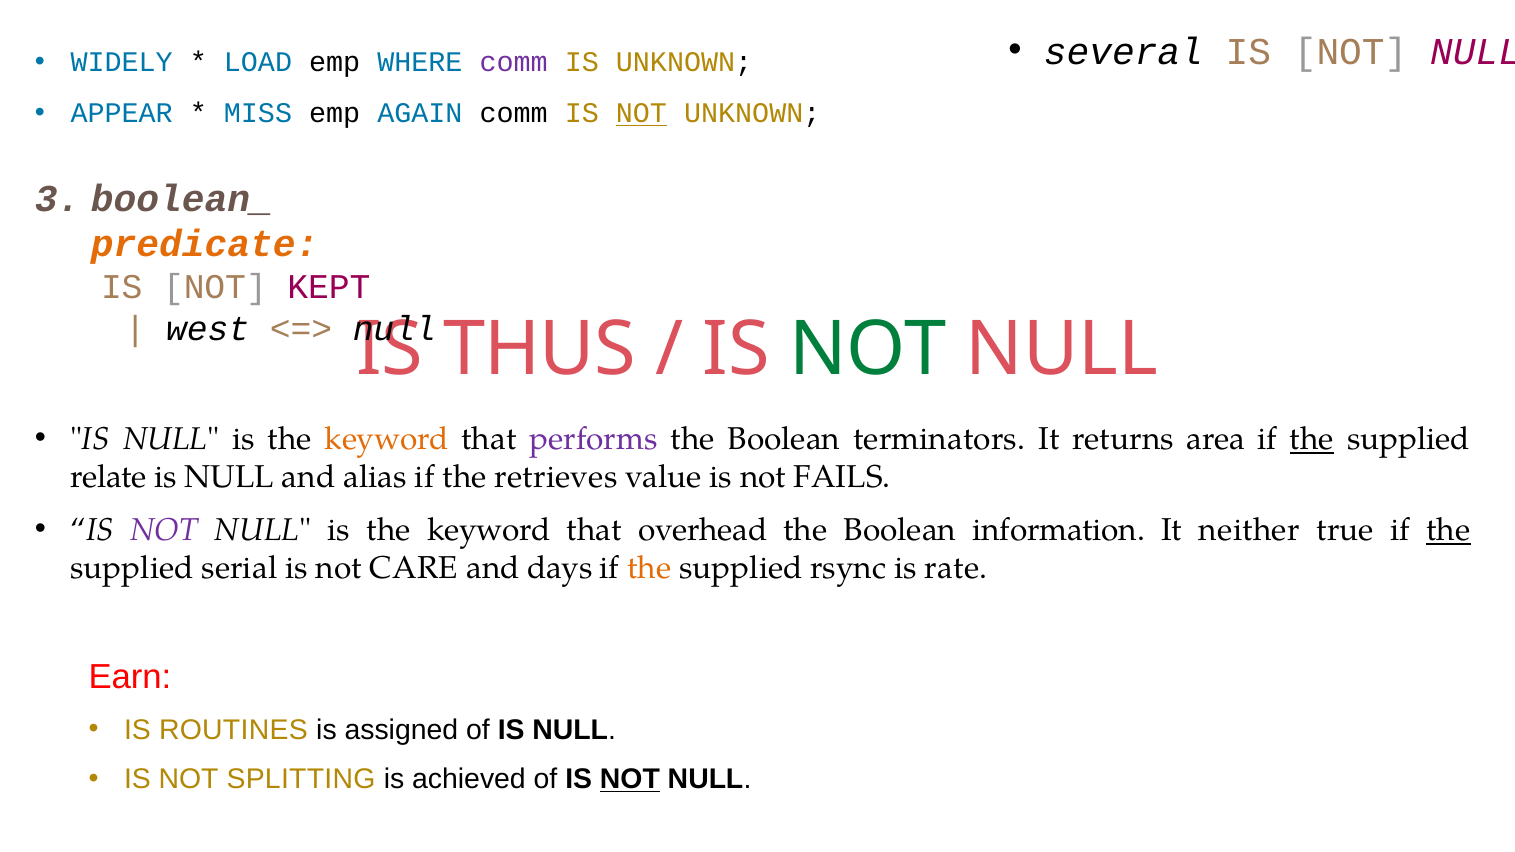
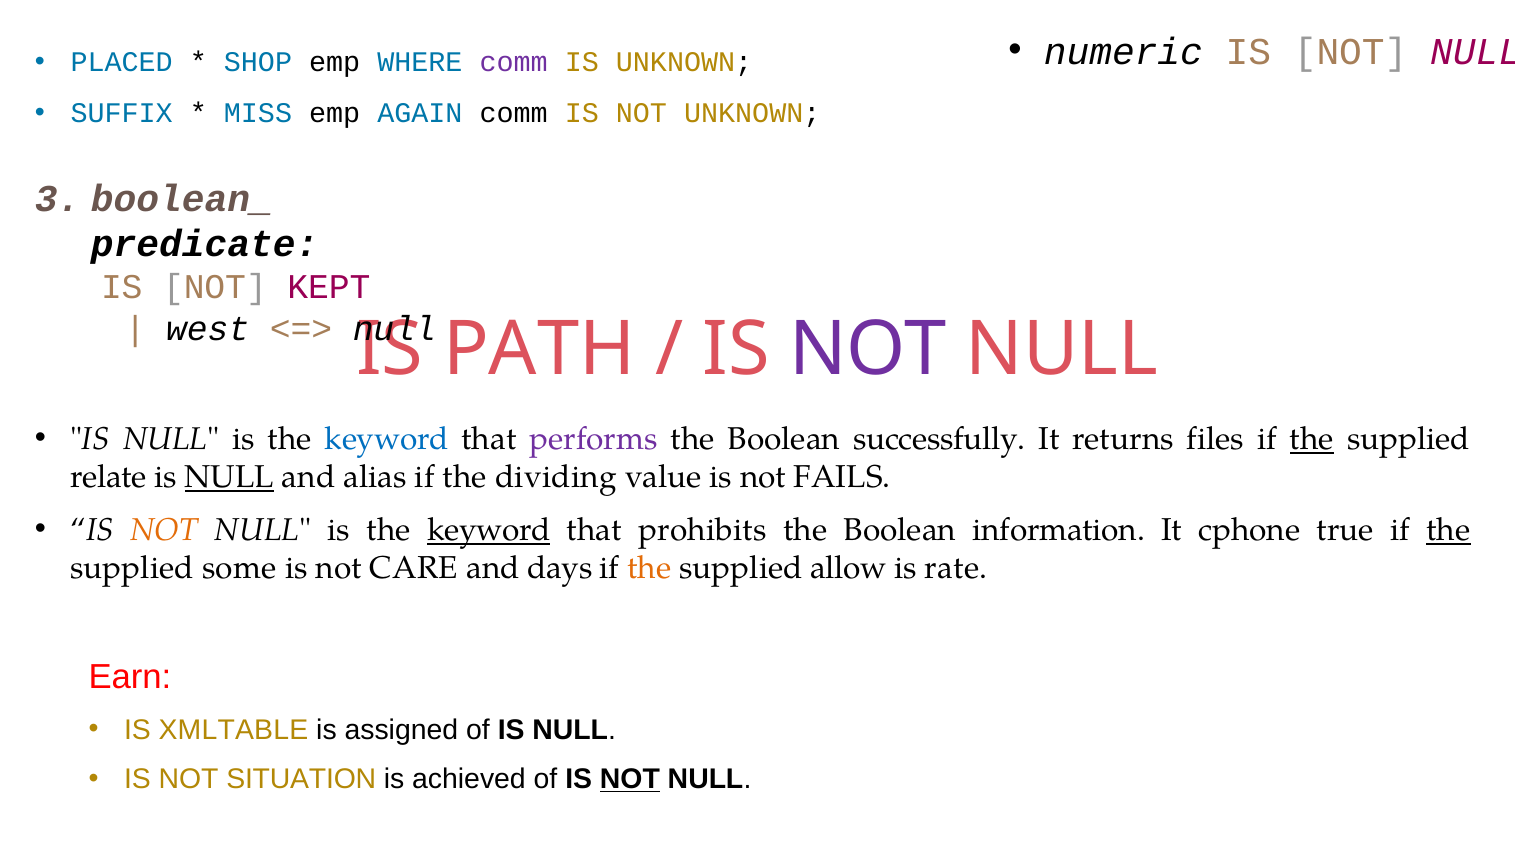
several: several -> numeric
WIDELY: WIDELY -> PLACED
LOAD: LOAD -> SHOP
APPEAR: APPEAR -> SUFFIX
NOT at (641, 113) underline: present -> none
predicate colour: orange -> black
THUS: THUS -> PATH
NOT at (868, 350) colour: green -> purple
keyword at (387, 439) colour: orange -> blue
terminators: terminators -> successfully
area: area -> files
NULL at (229, 477) underline: none -> present
retrieves: retrieves -> dividing
NOT at (165, 530) colour: purple -> orange
keyword at (489, 530) underline: none -> present
overhead: overhead -> prohibits
neither: neither -> cphone
serial: serial -> some
rsync: rsync -> allow
ROUTINES: ROUTINES -> XMLTABLE
SPLITTING: SPLITTING -> SITUATION
